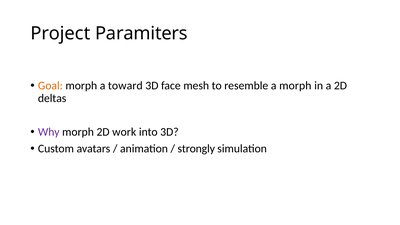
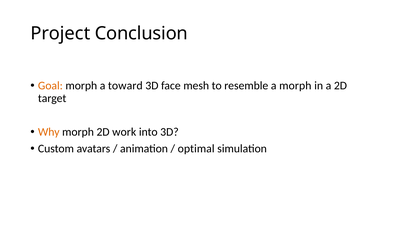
Paramiters: Paramiters -> Conclusion
deltas: deltas -> target
Why colour: purple -> orange
strongly: strongly -> optimal
